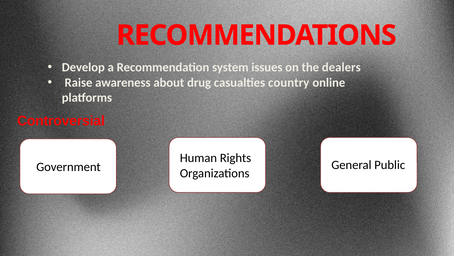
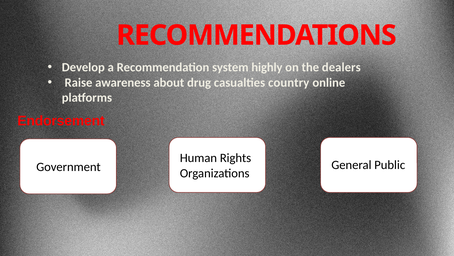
issues: issues -> highly
Controversial: Controversial -> Endorsement
